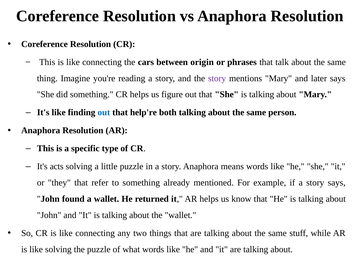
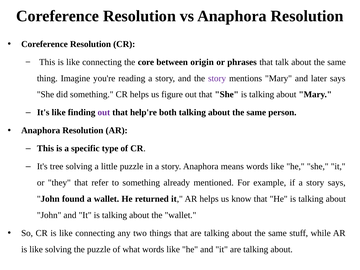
cars: cars -> core
out at (104, 113) colour: blue -> purple
acts: acts -> tree
